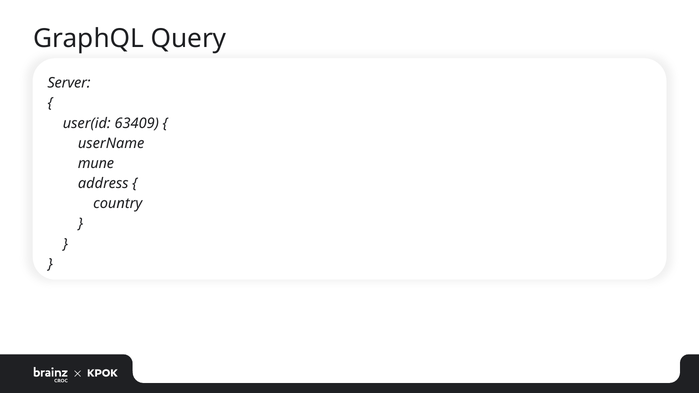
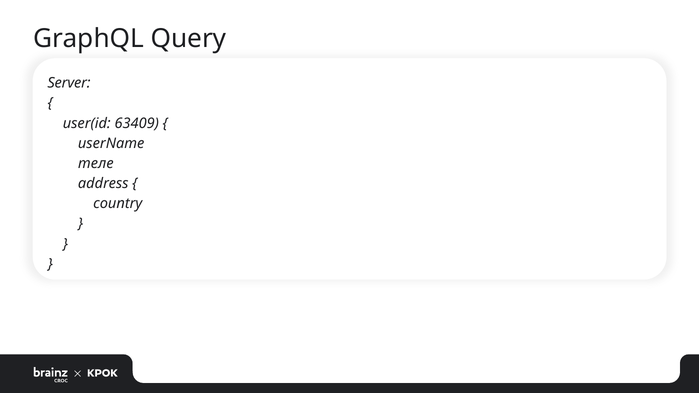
типе: типе -> теле
